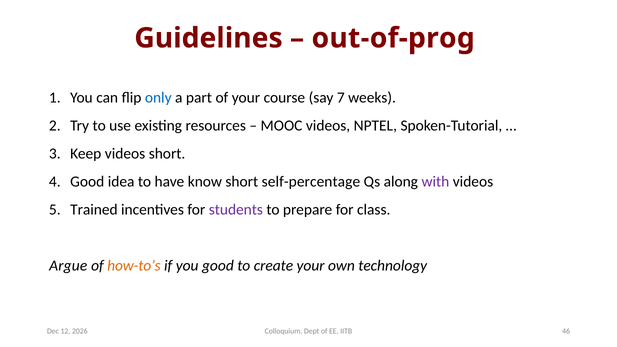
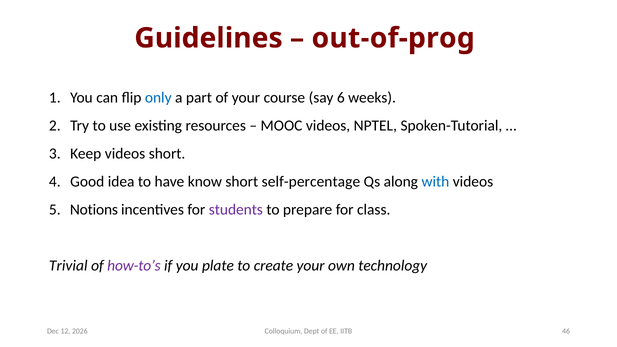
7: 7 -> 6
with colour: purple -> blue
Trained: Trained -> Notions
Argue: Argue -> Trivial
how-to’s colour: orange -> purple
you good: good -> plate
